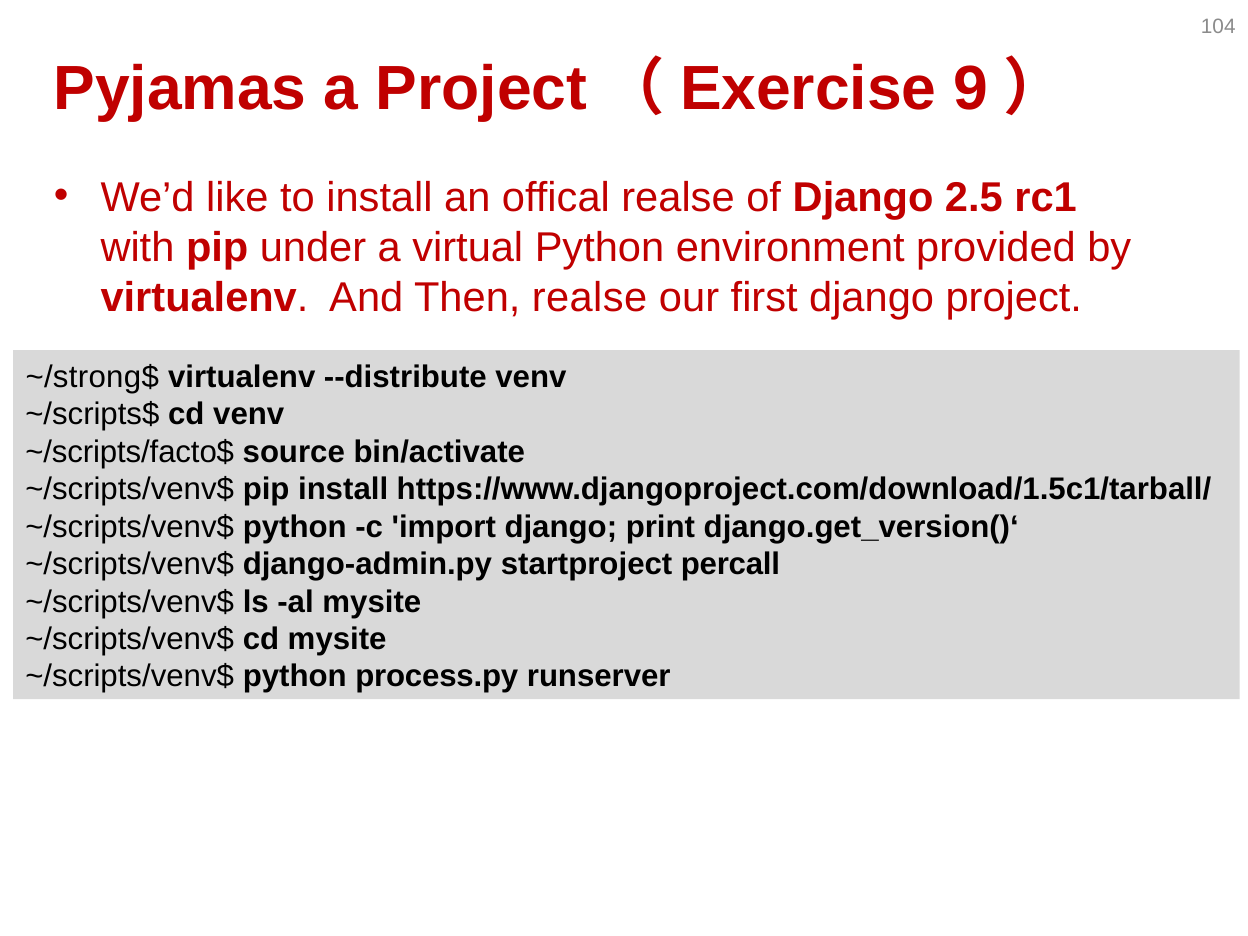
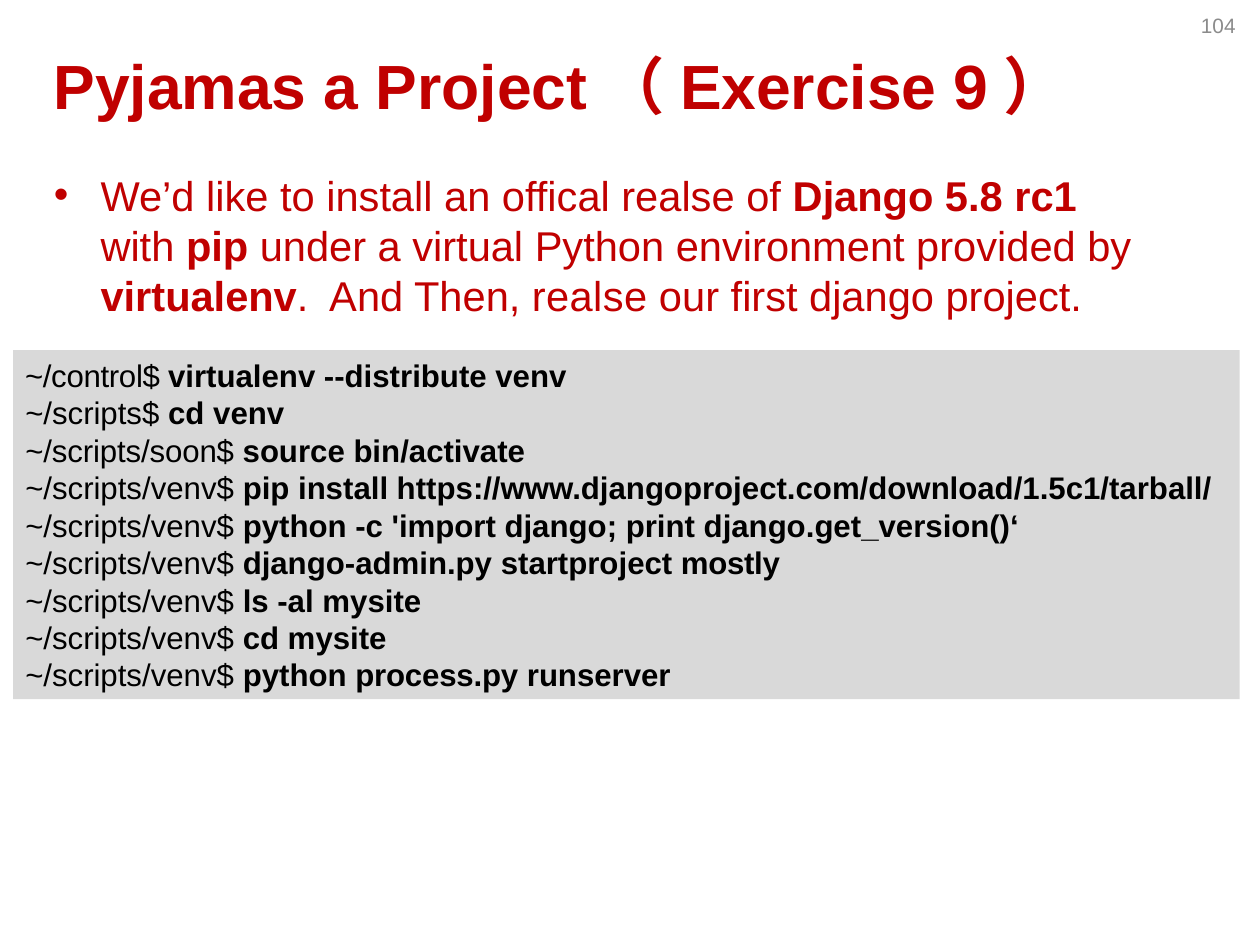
2.5: 2.5 -> 5.8
~/strong$: ~/strong$ -> ~/control$
~/scripts/facto$: ~/scripts/facto$ -> ~/scripts/soon$
percall: percall -> mostly
